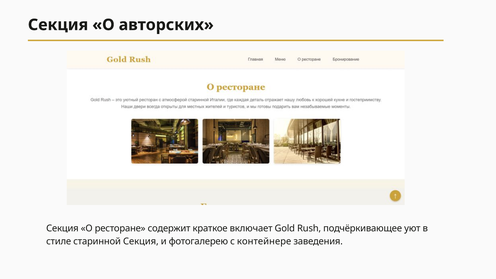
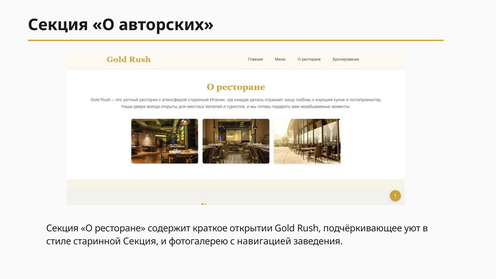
включает: включает -> открытии
контейнере: контейнере -> навигацией
